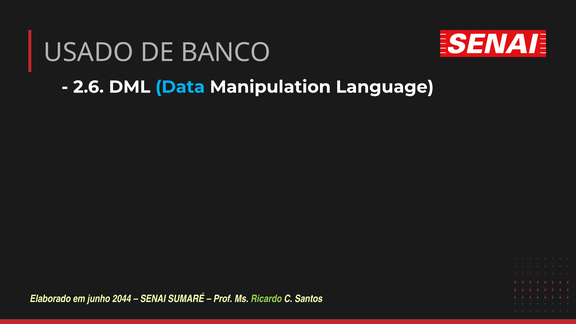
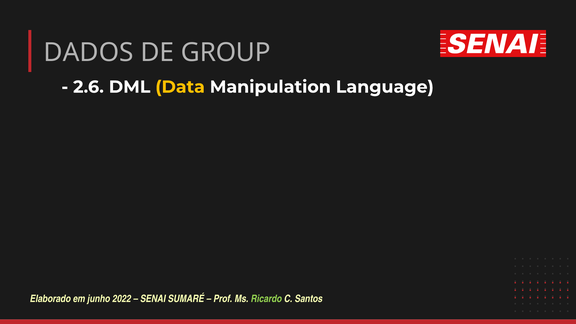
USADO: USADO -> DADOS
BANCO: BANCO -> GROUP
Data colour: light blue -> yellow
2044: 2044 -> 2022
